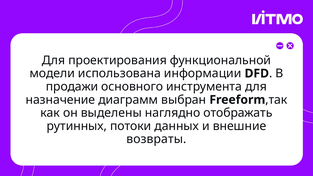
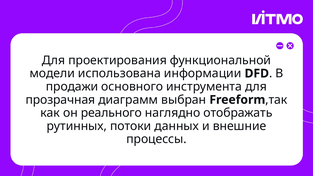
назначение: назначение -> прозрачная
выделены: выделены -> реального
возвраты: возвраты -> процессы
